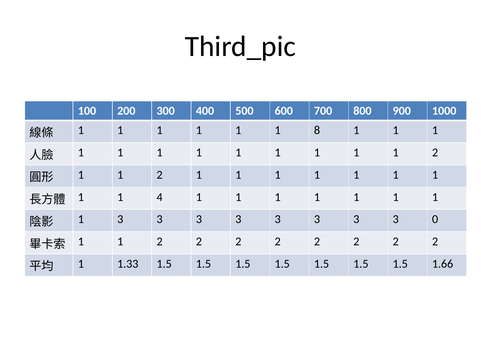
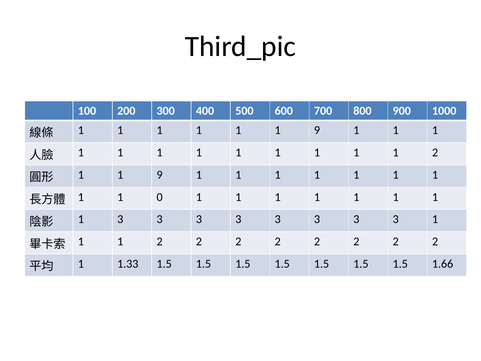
1 1 1 8: 8 -> 9
2 at (160, 175): 2 -> 9
4: 4 -> 0
3 0: 0 -> 1
